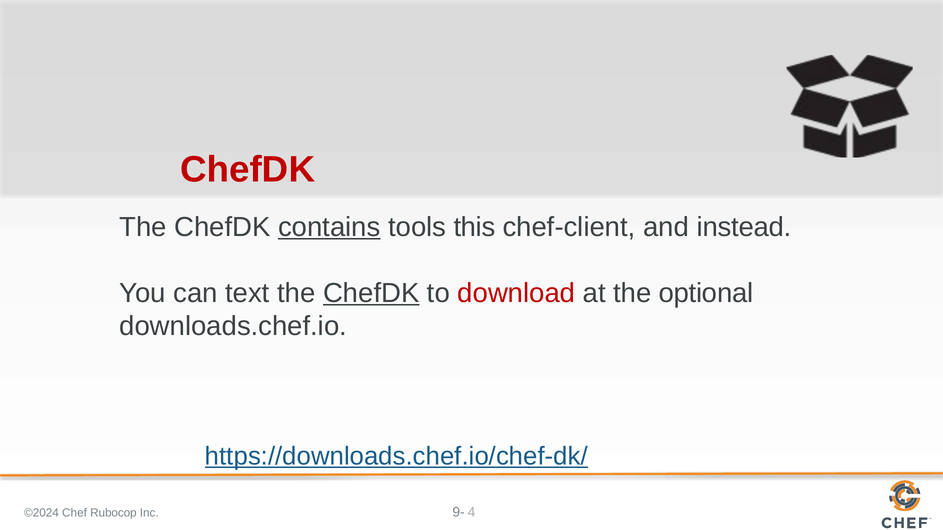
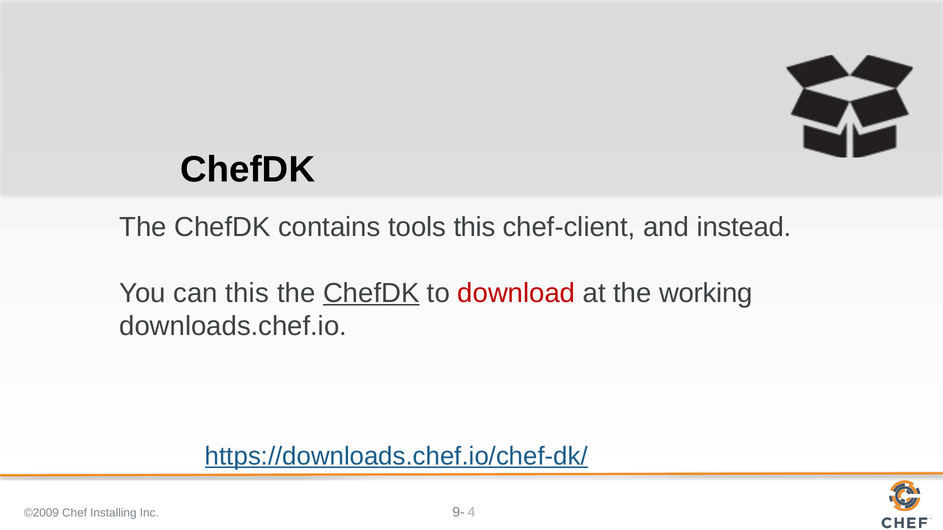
ChefDK at (248, 170) colour: red -> black
contains underline: present -> none
can text: text -> this
optional: optional -> working
©2024: ©2024 -> ©2009
Rubocop: Rubocop -> Installing
